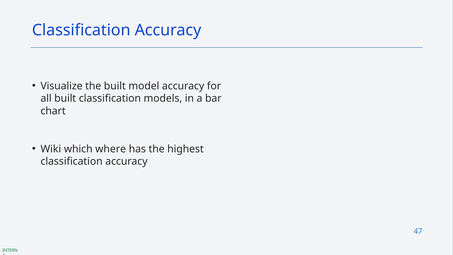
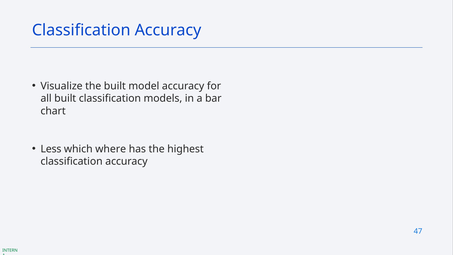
Wiki: Wiki -> Less
